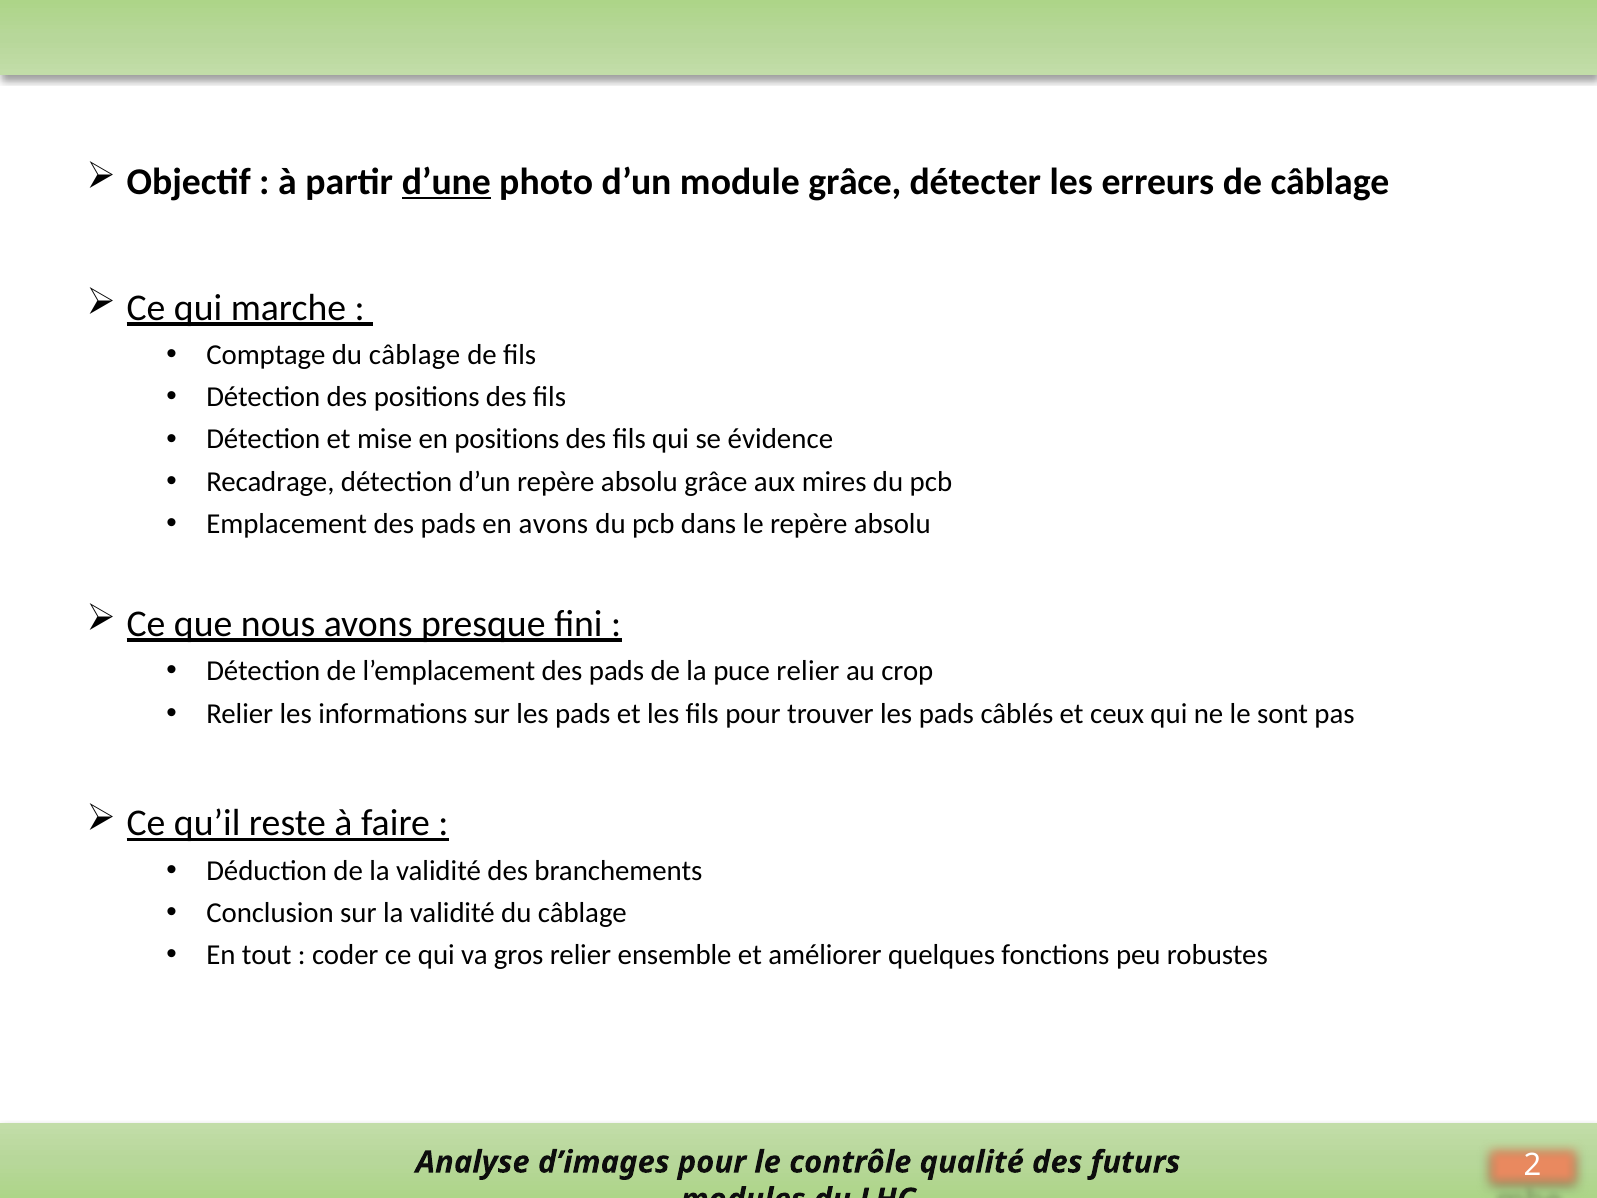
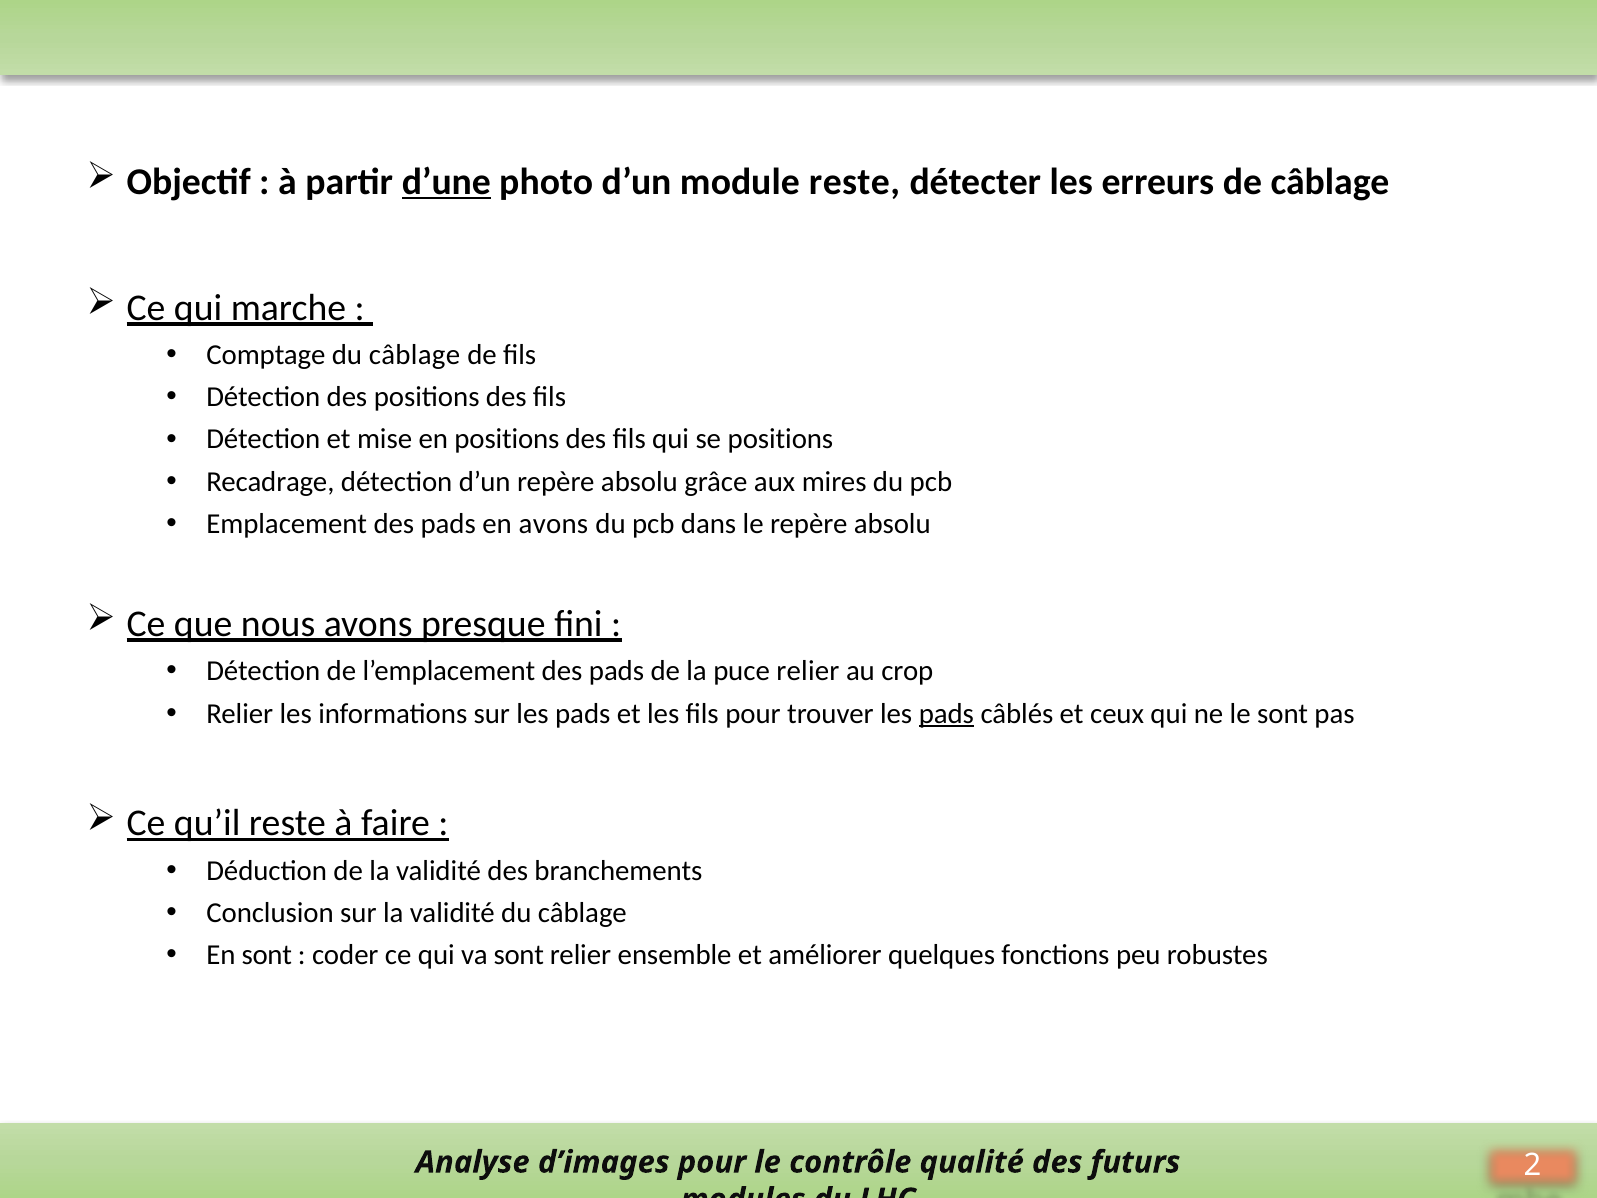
module grâce: grâce -> reste
se évidence: évidence -> positions
pads at (946, 713) underline: none -> present
En tout: tout -> sont
va gros: gros -> sont
